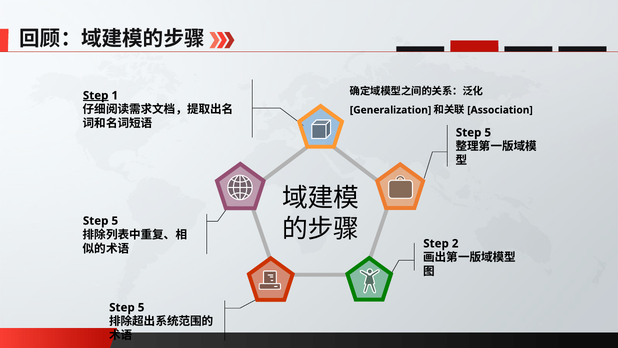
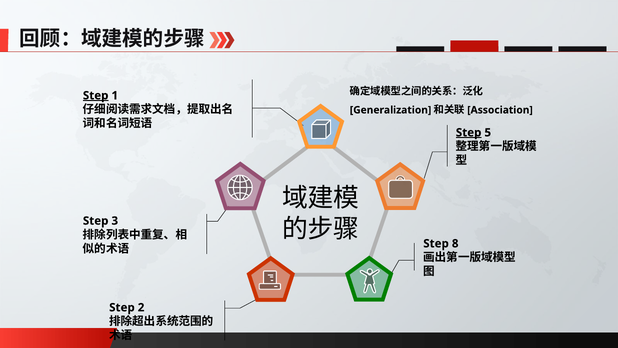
Step at (469, 132) underline: none -> present
5 at (115, 221): 5 -> 3
2: 2 -> 8
5 at (141, 307): 5 -> 2
